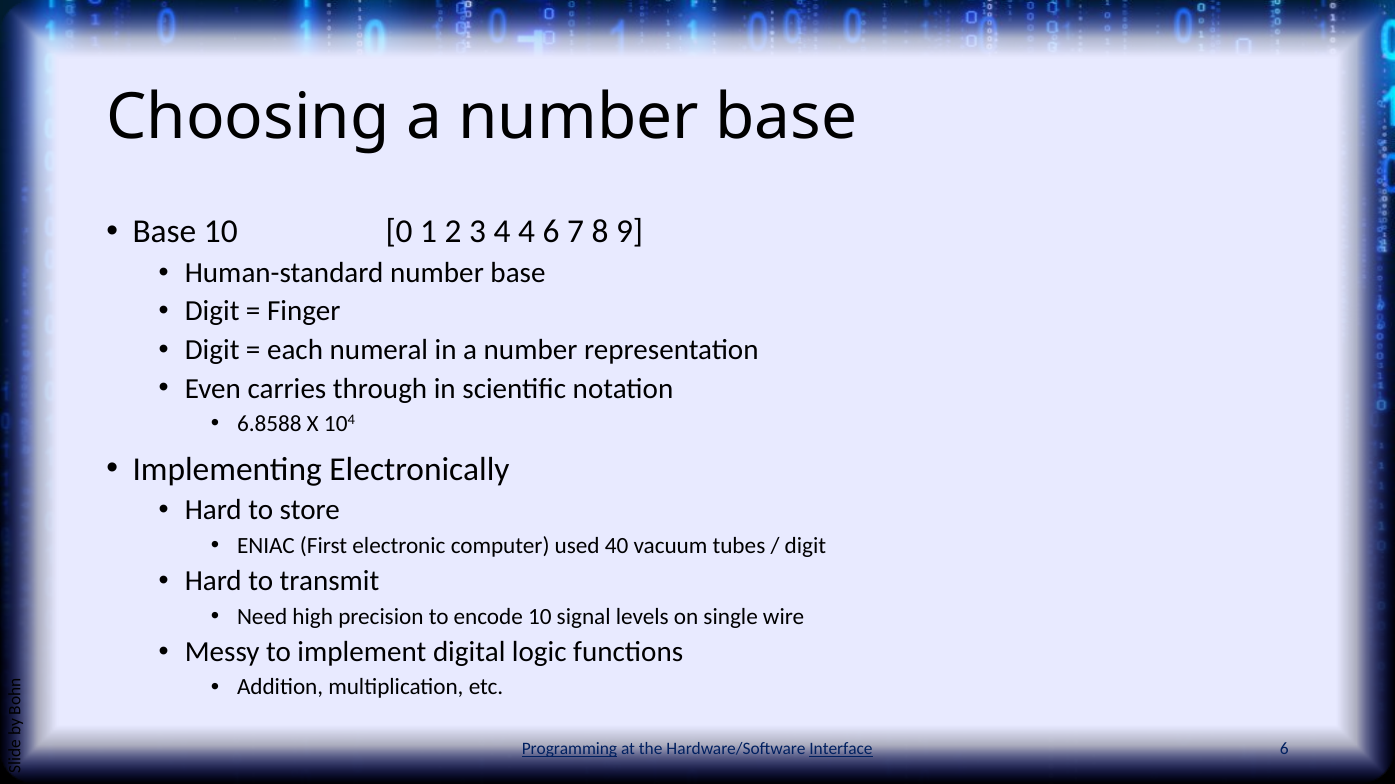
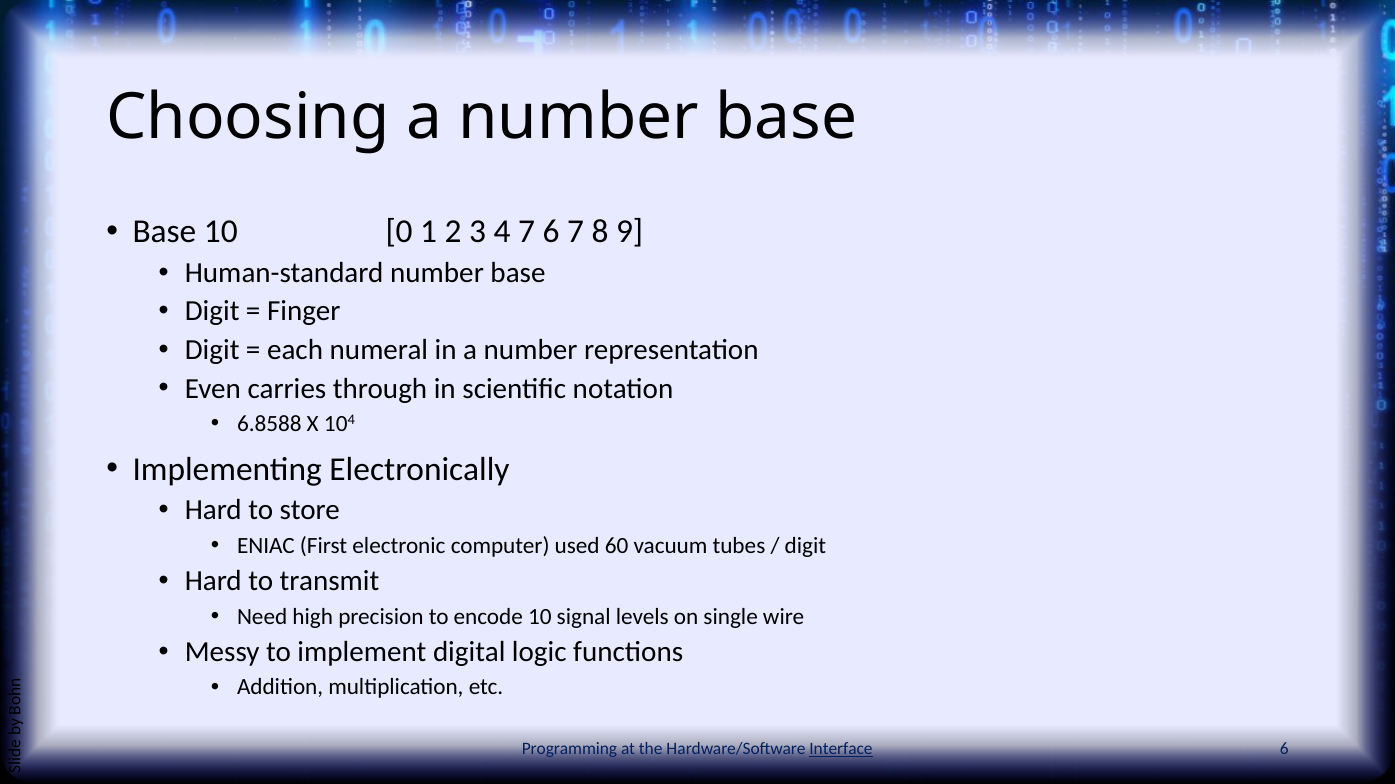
4 4: 4 -> 7
40: 40 -> 60
Programming underline: present -> none
